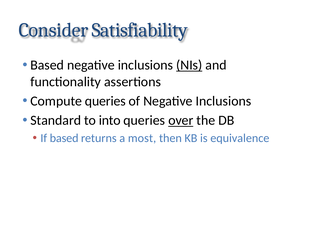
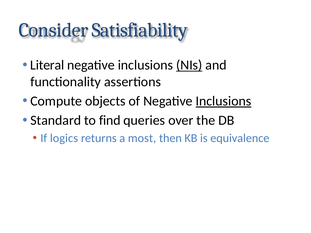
Based at (47, 65): Based -> Literal
Compute queries: queries -> objects
Inclusions at (223, 101) underline: none -> present
into: into -> find
over underline: present -> none
If based: based -> logics
